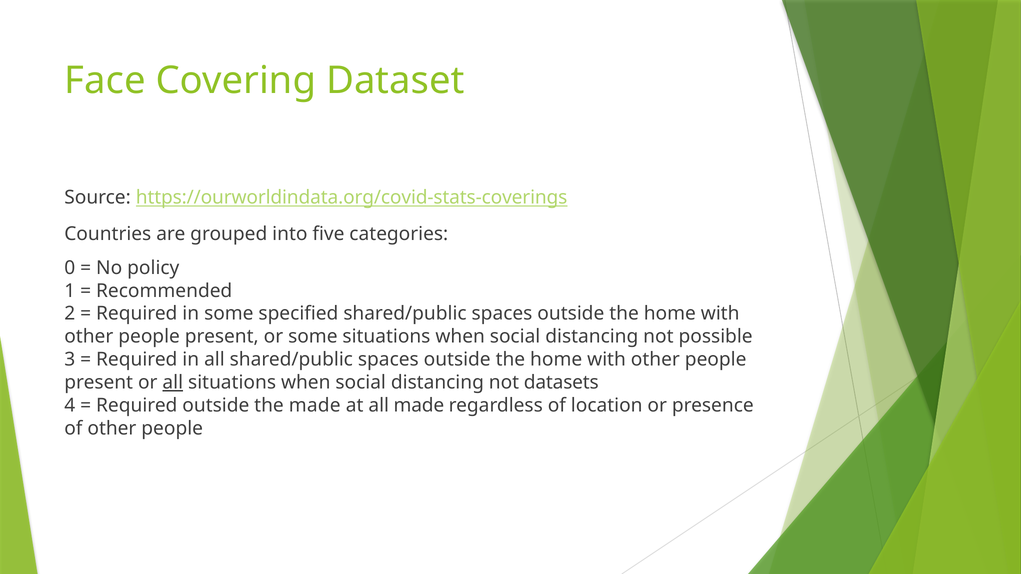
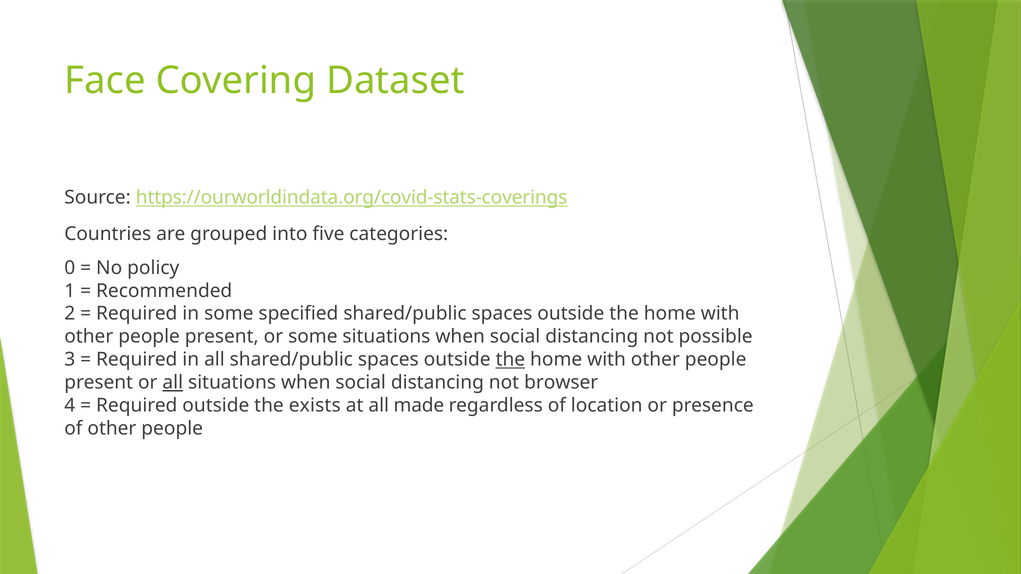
the at (510, 360) underline: none -> present
datasets: datasets -> browser
the made: made -> exists
